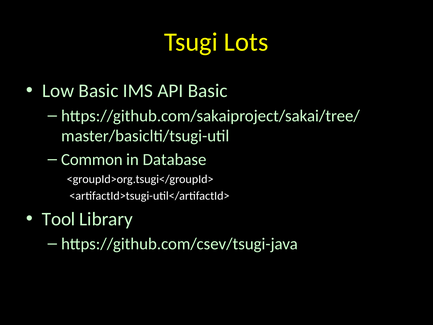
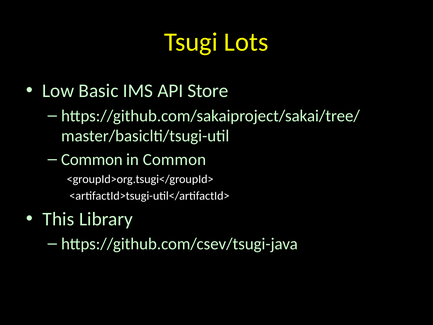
API Basic: Basic -> Store
in Database: Database -> Common
Tool: Tool -> This
